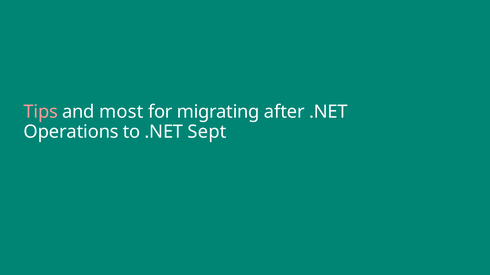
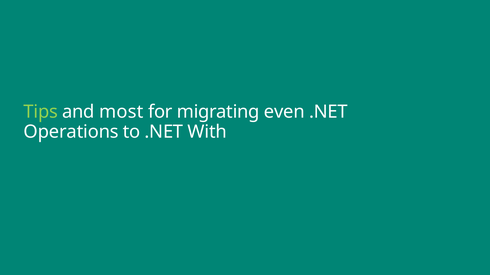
Tips colour: pink -> light green
after: after -> even
Sept: Sept -> With
